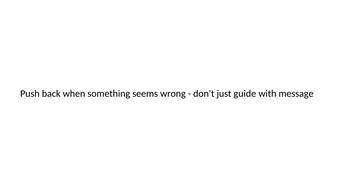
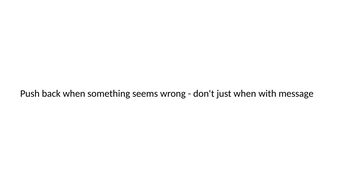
just guide: guide -> when
